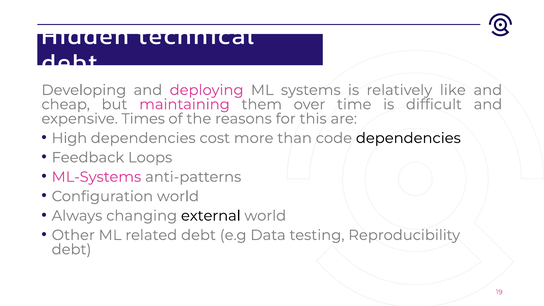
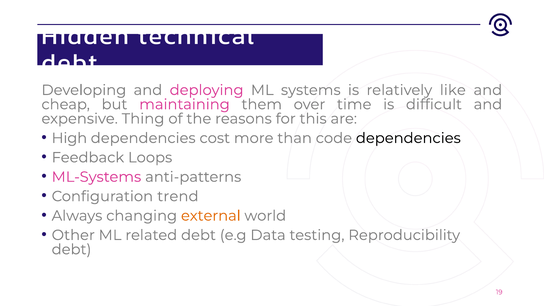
Times: Times -> Thing
Configuration world: world -> trend
external colour: black -> orange
